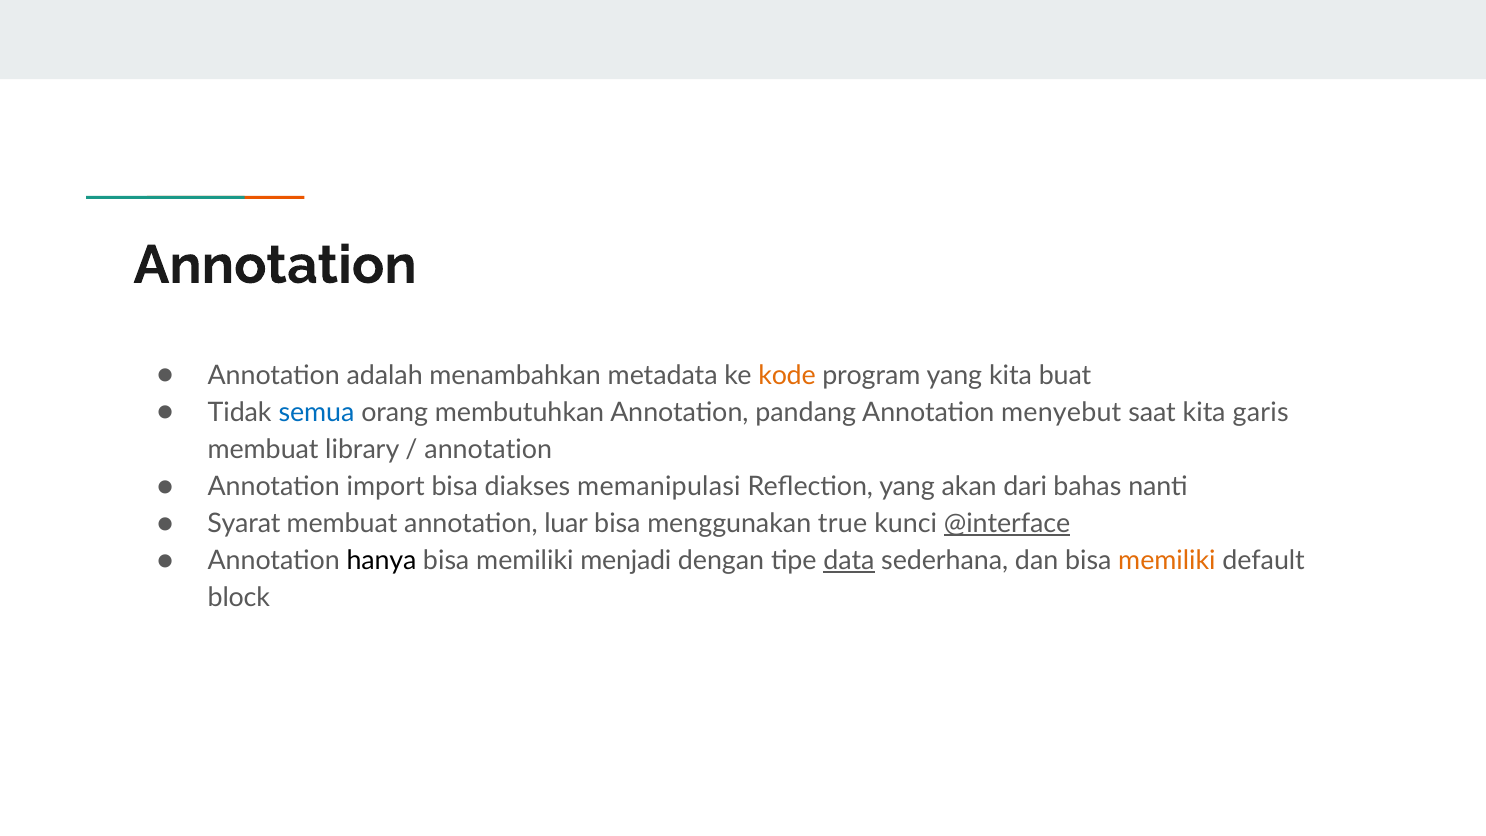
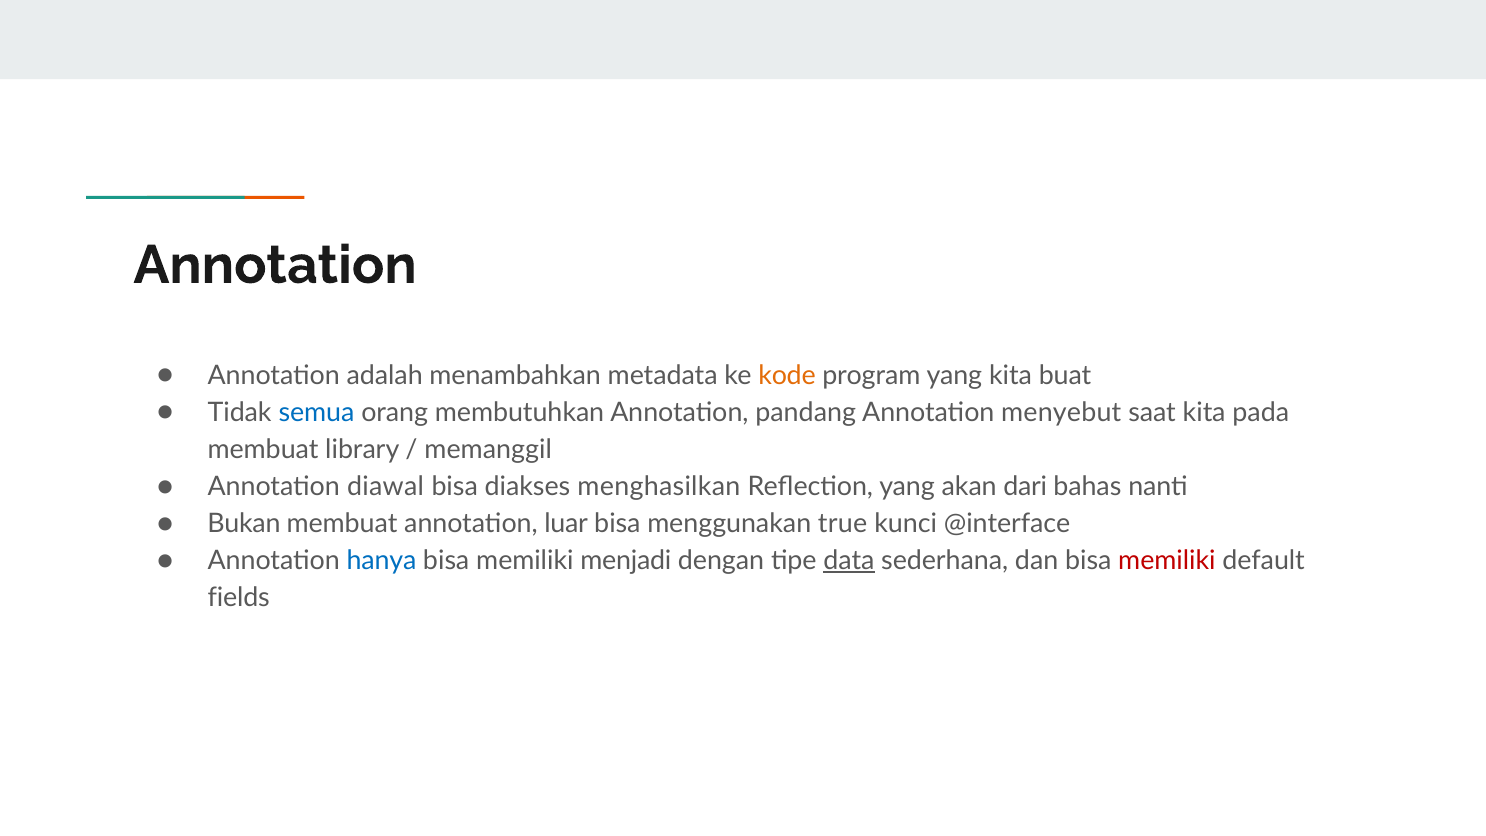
garis: garis -> pada
annotation at (488, 450): annotation -> memanggil
import: import -> diawal
memanipulasi: memanipulasi -> menghasilkan
Syarat: Syarat -> Bukan
@interface underline: present -> none
hanya colour: black -> blue
memiliki at (1167, 561) colour: orange -> red
block: block -> fields
